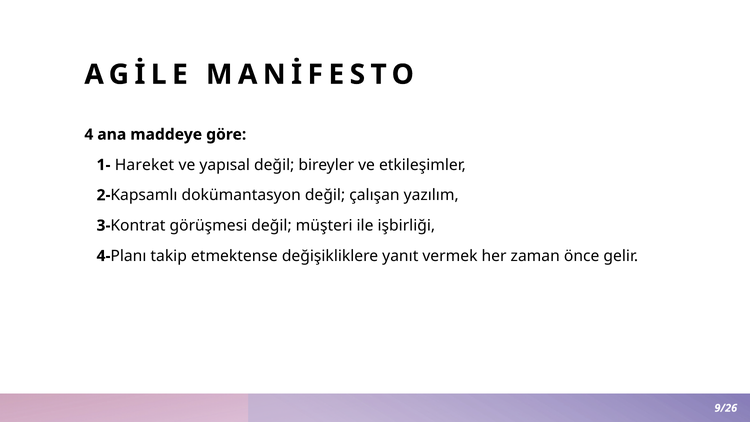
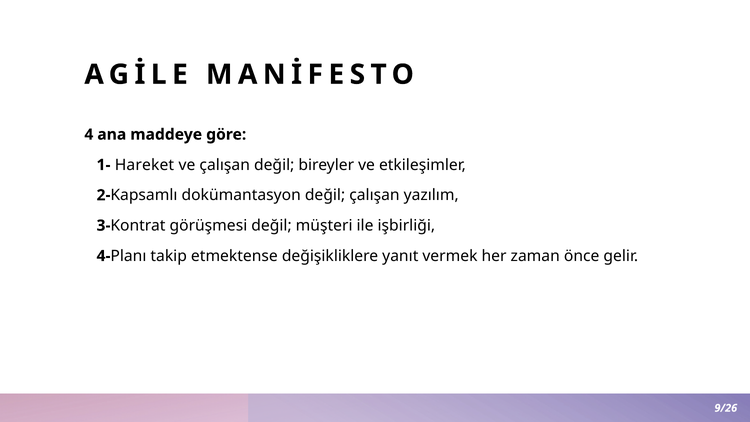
ve yapısal: yapısal -> çalışan
